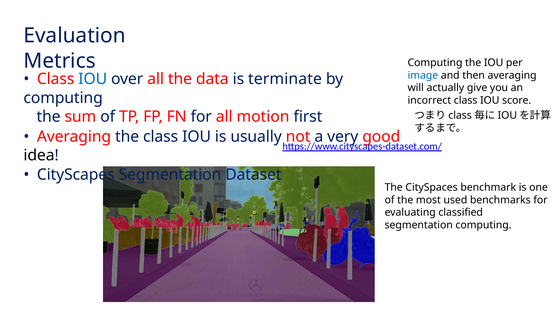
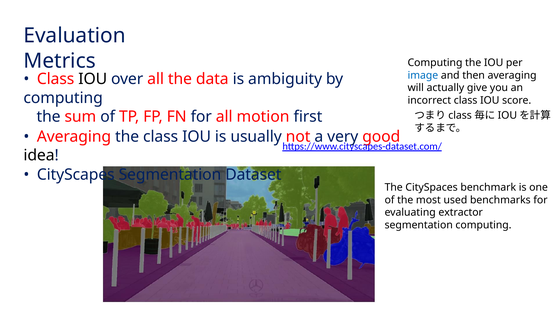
IOU at (93, 79) colour: blue -> black
terminate: terminate -> ambiguity
classified: classified -> extractor
